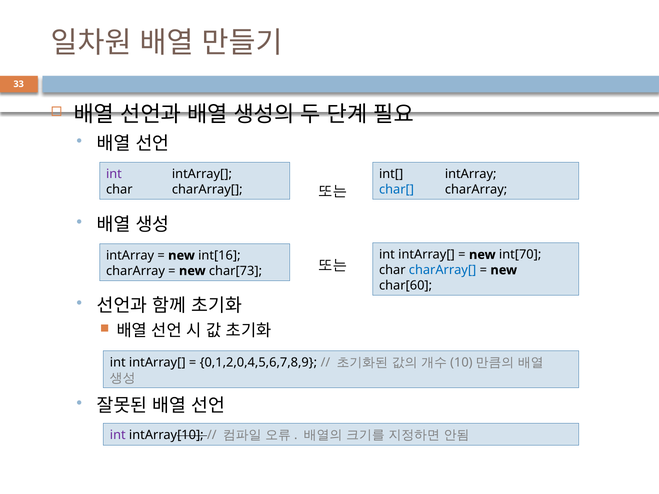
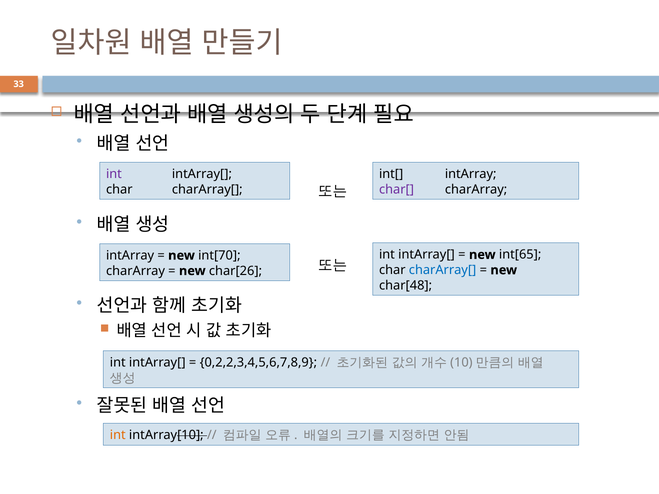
char[ colour: blue -> purple
int[70: int[70 -> int[65
int[16: int[16 -> int[70
char[73: char[73 -> char[26
char[60: char[60 -> char[48
0,1,2,0,4,5,6,7,8,9: 0,1,2,0,4,5,6,7,8,9 -> 0,2,2,3,4,5,6,7,8,9
int at (118, 435) colour: purple -> orange
